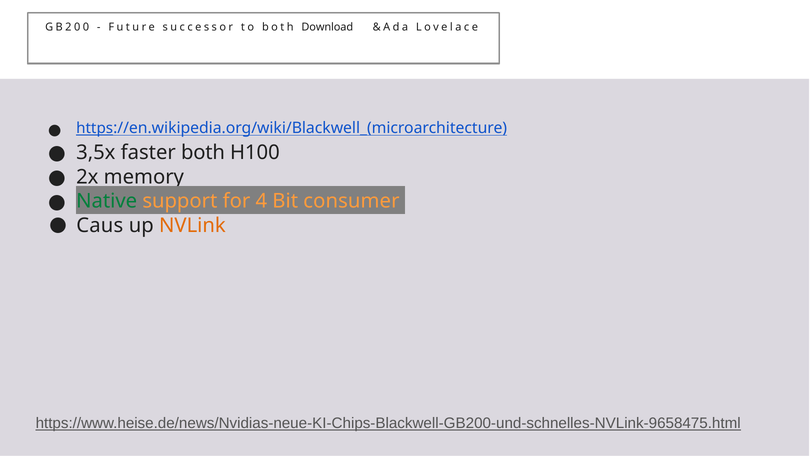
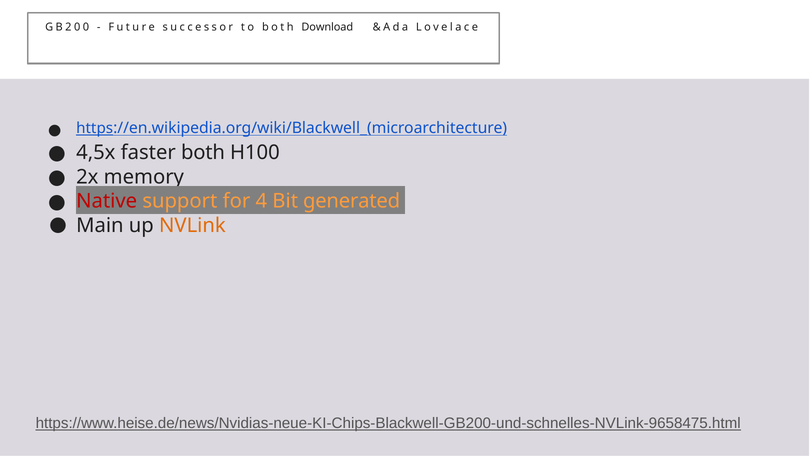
3,5x: 3,5x -> 4,5x
Native colour: green -> red
consumer: consumer -> generated
Caus: Caus -> Main
